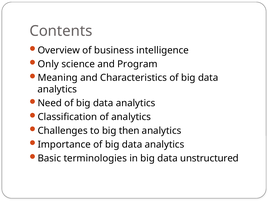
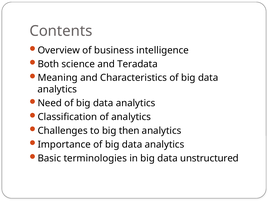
Only: Only -> Both
Program: Program -> Teradata
